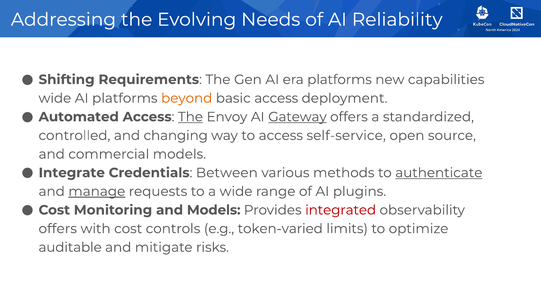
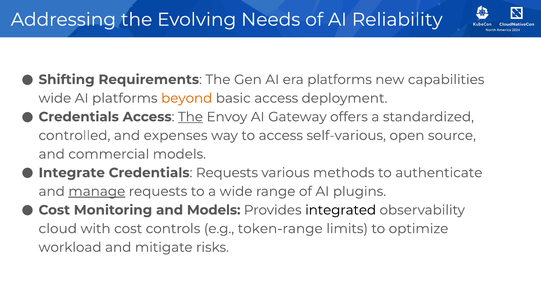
Automated at (79, 117): Automated -> Credentials
Gateway underline: present -> none
changing: changing -> expenses
self-service: self-service -> self-various
Credentials Between: Between -> Requests
authenticate underline: present -> none
integrated colour: red -> black
offers at (58, 229): offers -> cloud
token-varied: token-varied -> token-range
auditable: auditable -> workload
